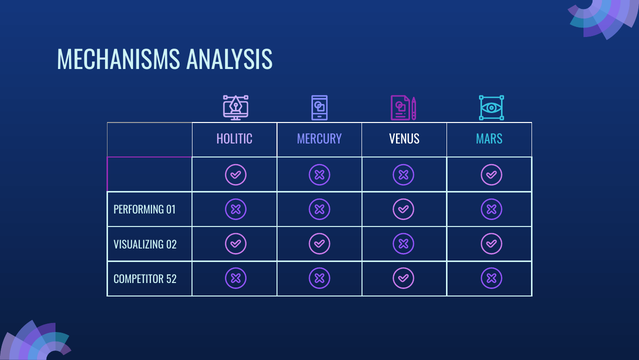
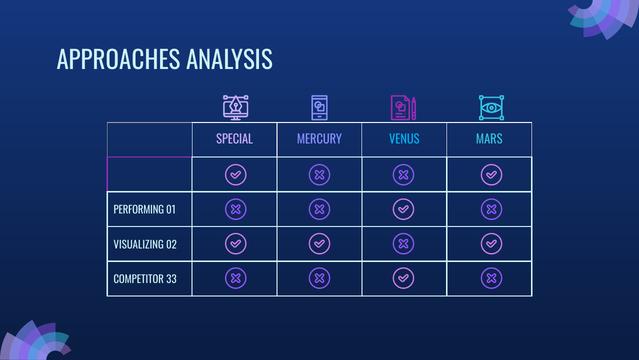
MECHANISMS: MECHANISMS -> APPROACHES
HOLITIC: HOLITIC -> SPECIAL
VENUS colour: white -> light blue
52: 52 -> 33
